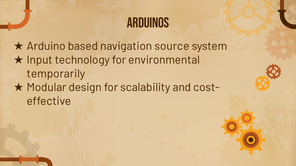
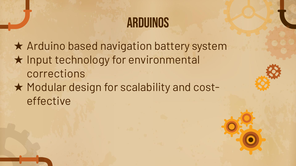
source: source -> battery
temporarily: temporarily -> corrections
